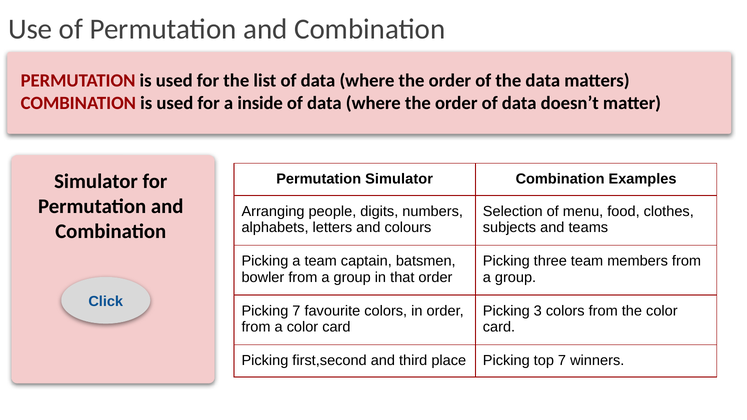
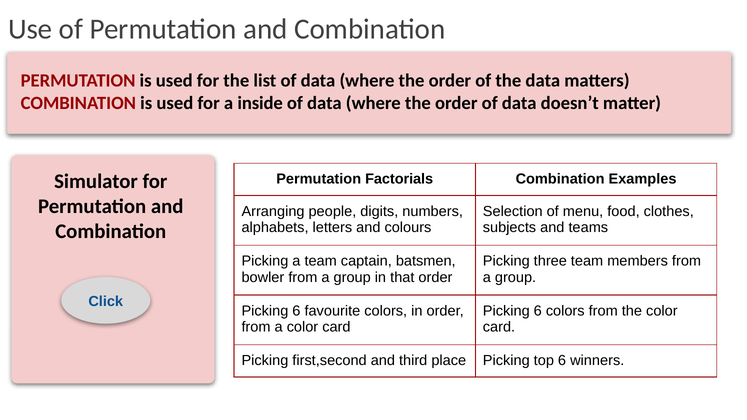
Permutation Simulator: Simulator -> Factorials
7 at (296, 311): 7 -> 6
3 at (538, 311): 3 -> 6
top 7: 7 -> 6
